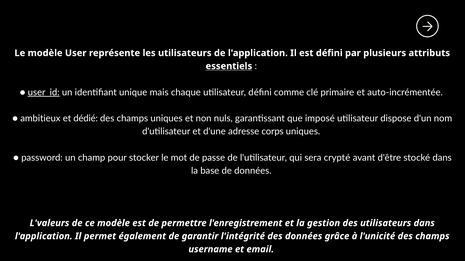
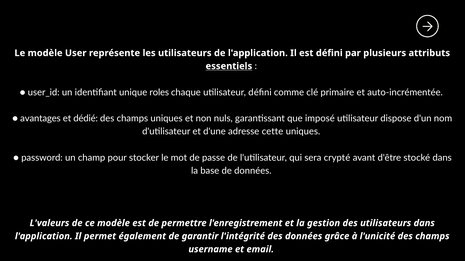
user_id underline: present -> none
mais: mais -> roles
ambitieux: ambitieux -> avantages
corps: corps -> cette
